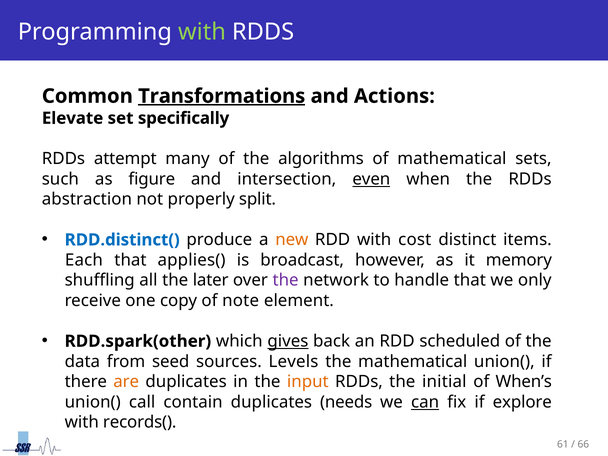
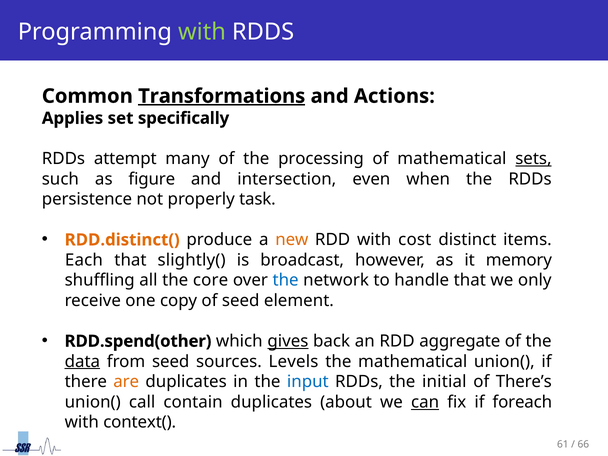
Elevate: Elevate -> Applies
algorithms: algorithms -> processing
sets underline: none -> present
even underline: present -> none
abstraction: abstraction -> persistence
split: split -> task
RDD.distinct( colour: blue -> orange
applies(: applies( -> slightly(
later: later -> core
the at (286, 280) colour: purple -> blue
of note: note -> seed
RDD.spark(other: RDD.spark(other -> RDD.spend(other
scheduled: scheduled -> aggregate
data underline: none -> present
input colour: orange -> blue
When’s: When’s -> There’s
needs: needs -> about
explore: explore -> foreach
records(: records( -> context(
